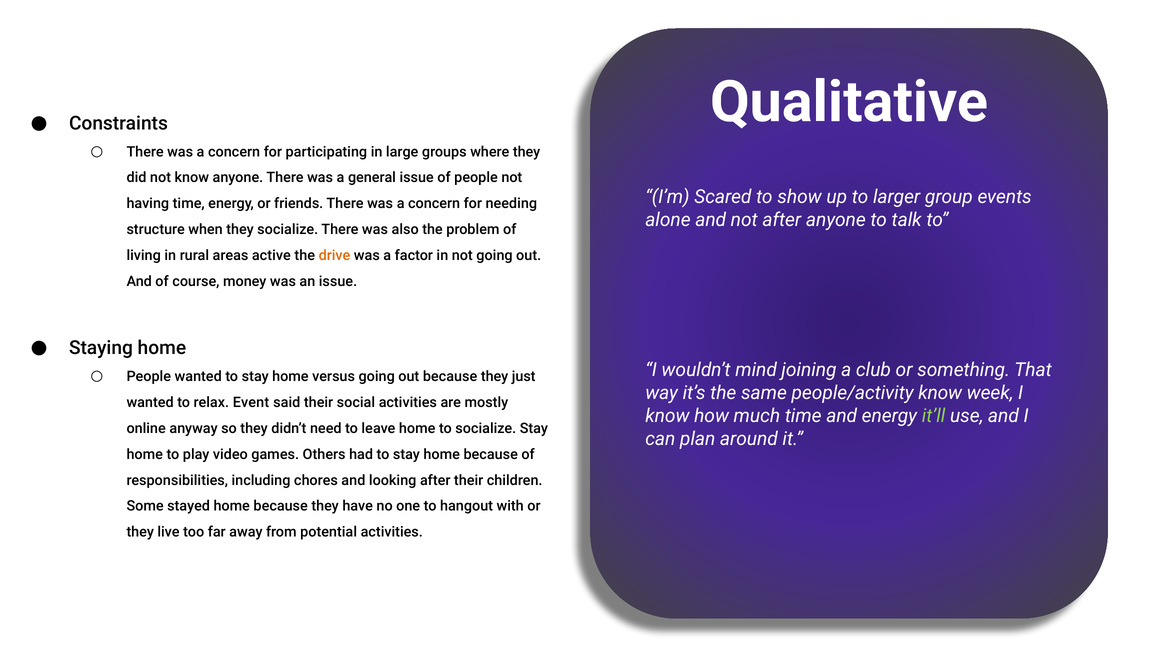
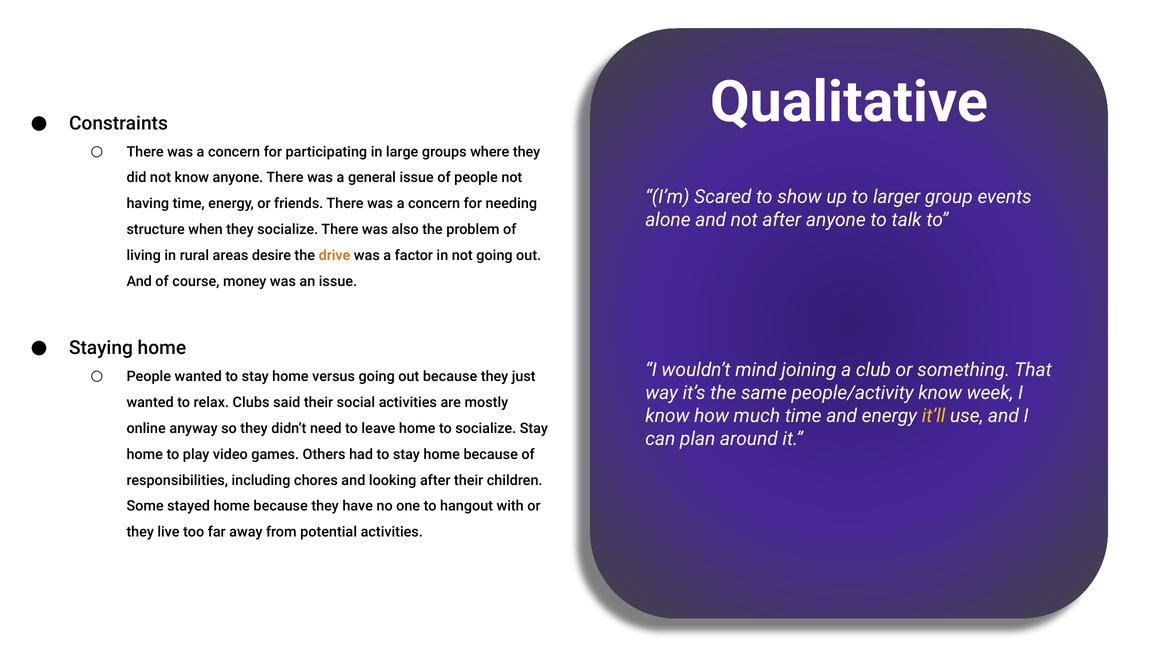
active: active -> desire
Event: Event -> Clubs
it’ll colour: light green -> yellow
